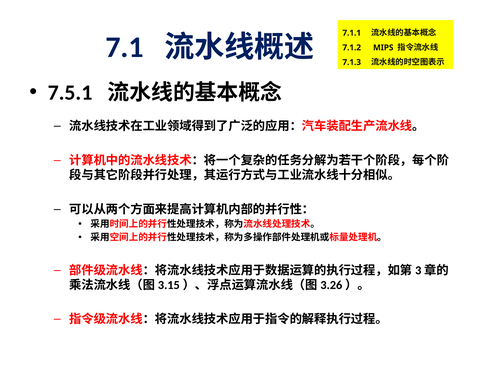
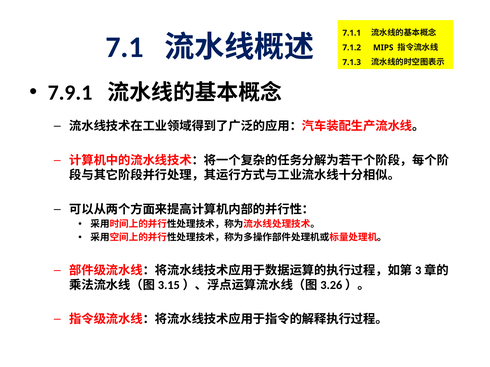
7.5.1: 7.5.1 -> 7.9.1
